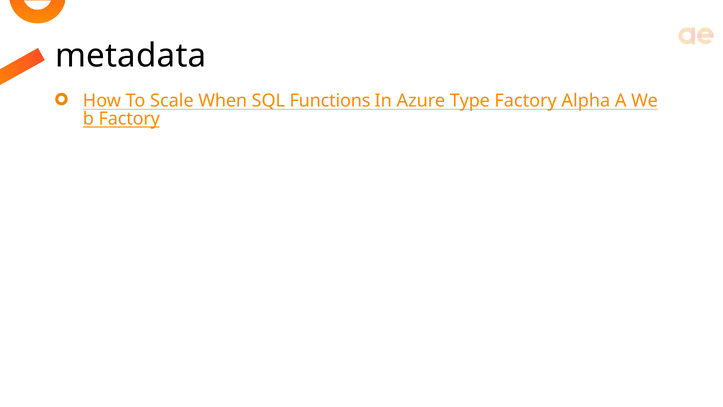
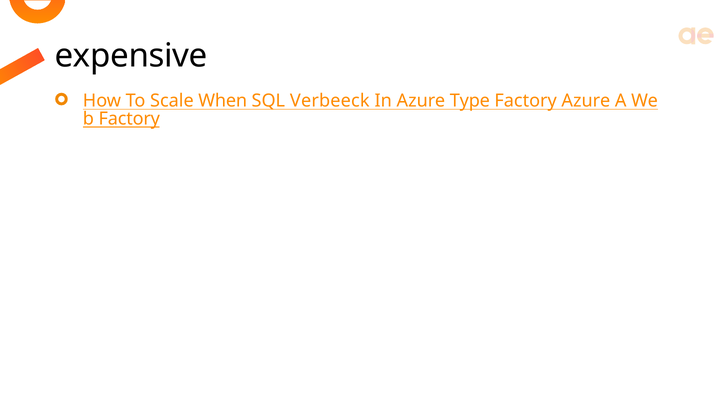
metadata: metadata -> expensive
Functions: Functions -> Verbeeck
Factory Alpha: Alpha -> Azure
